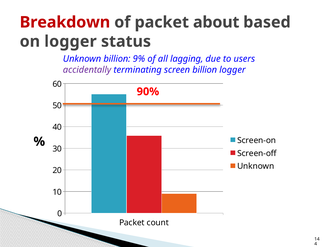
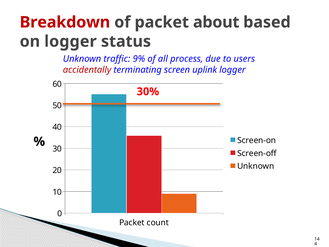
Unknown billion: billion -> traffic
lagging: lagging -> process
accidentally colour: purple -> red
screen billion: billion -> uplink
90%: 90% -> 30%
